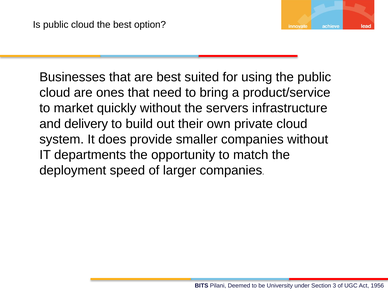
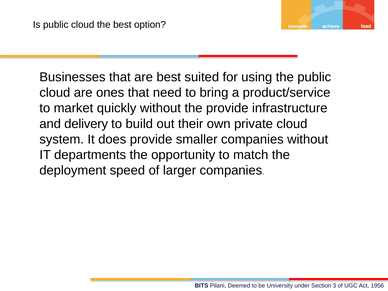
the servers: servers -> provide
